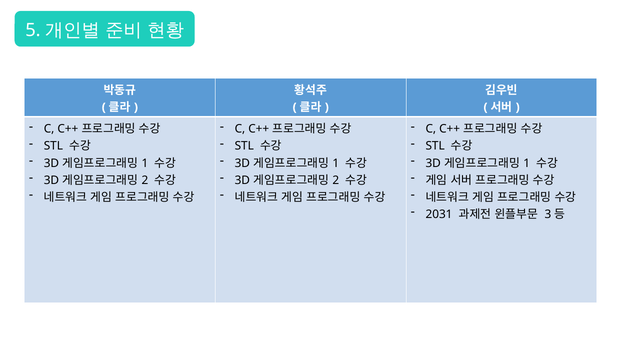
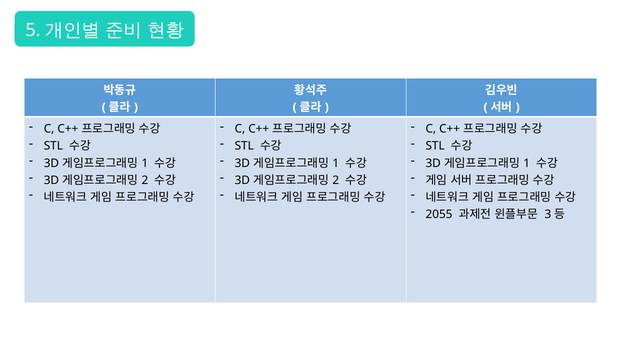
2031: 2031 -> 2055
